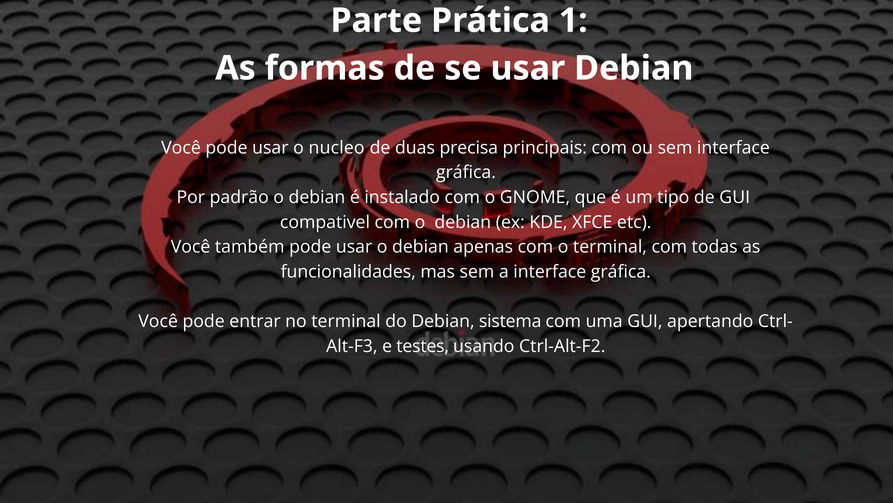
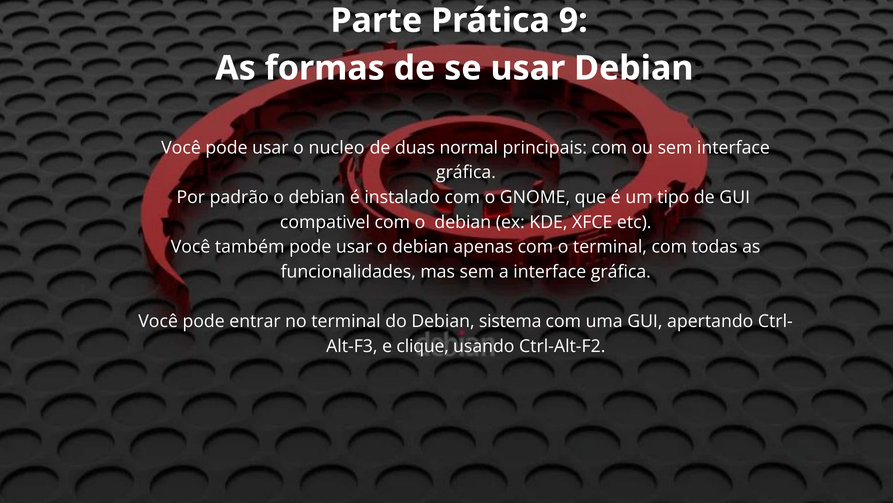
1: 1 -> 9
precisa: precisa -> normal
testes: testes -> clique
